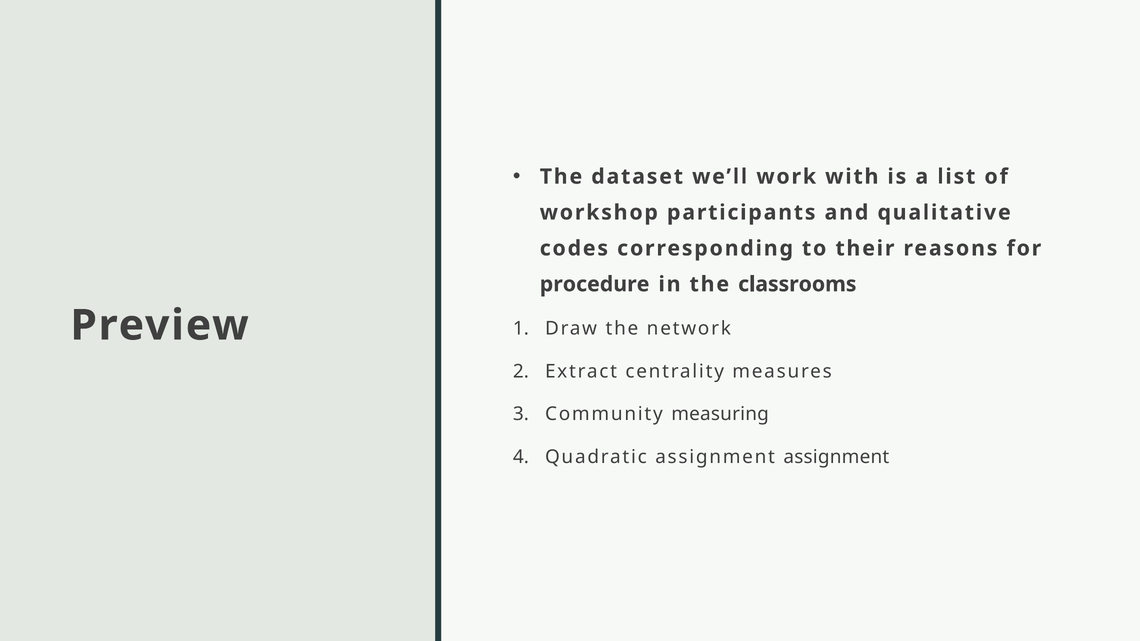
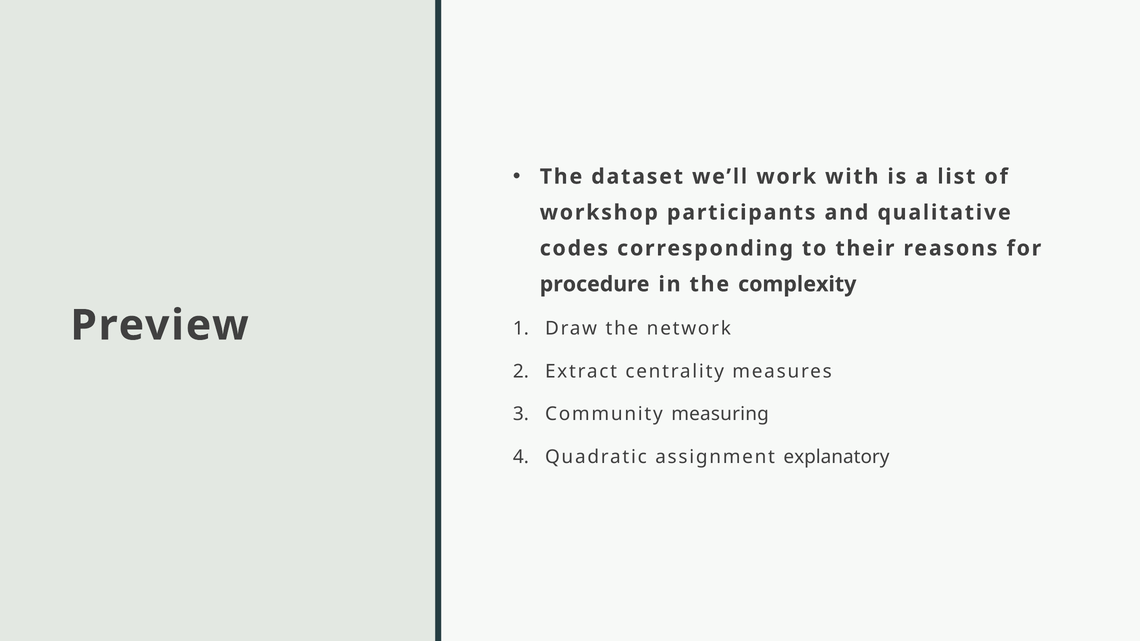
classrooms: classrooms -> complexity
assignment assignment: assignment -> explanatory
